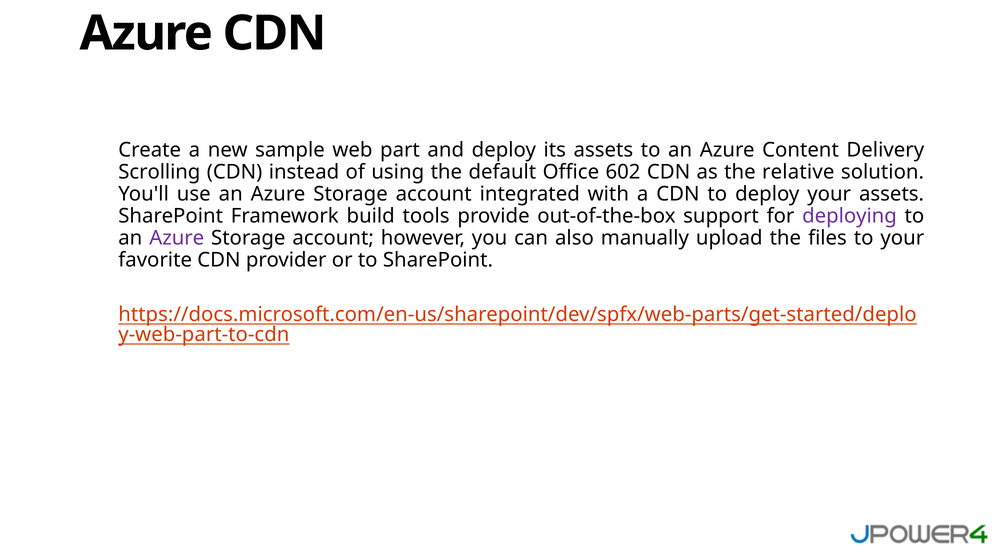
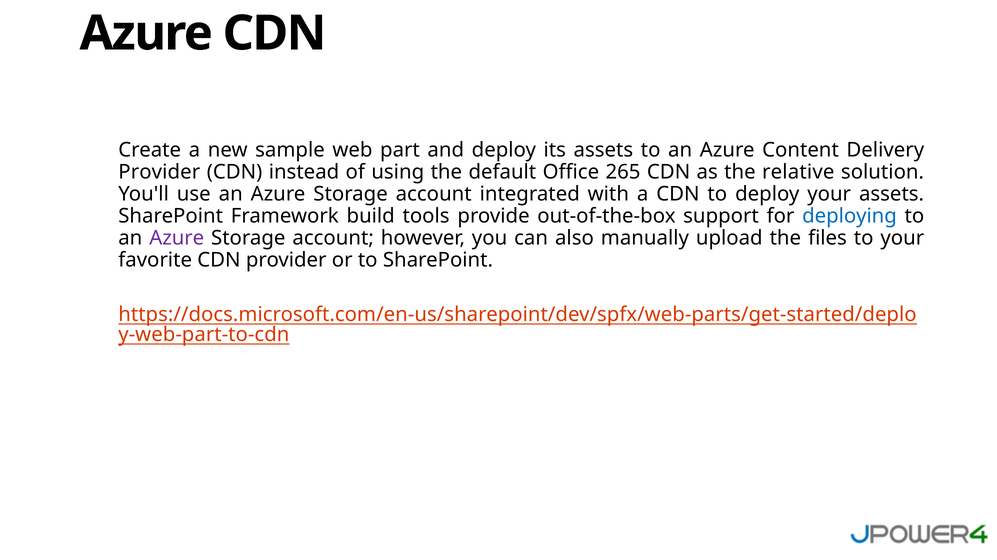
Scrolling at (159, 172): Scrolling -> Provider
602: 602 -> 265
deploying colour: purple -> blue
